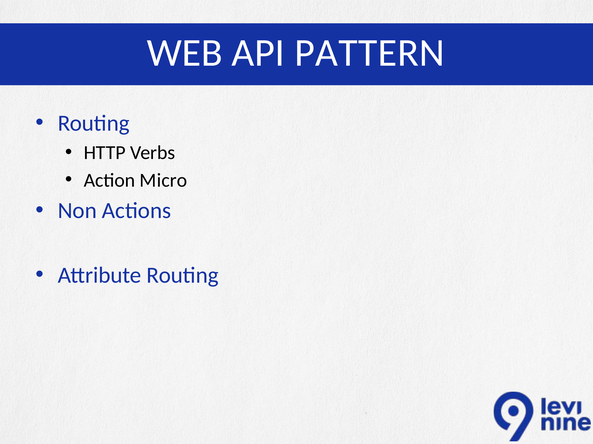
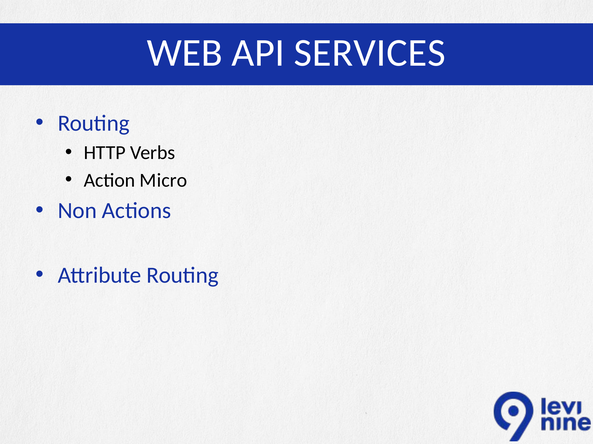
PATTERN: PATTERN -> SERVICES
